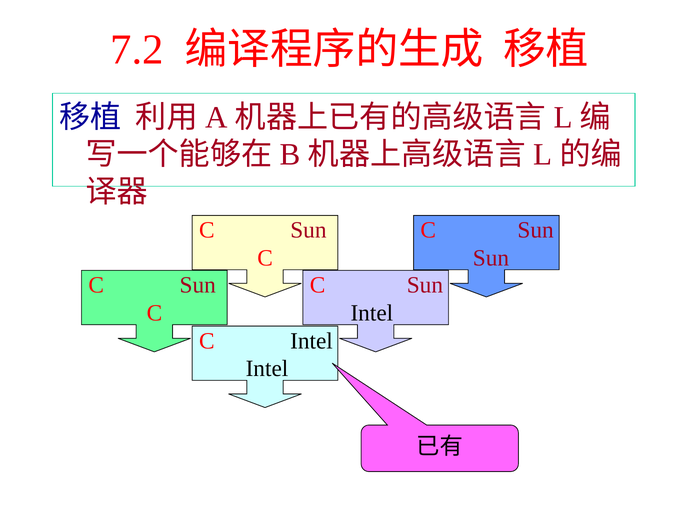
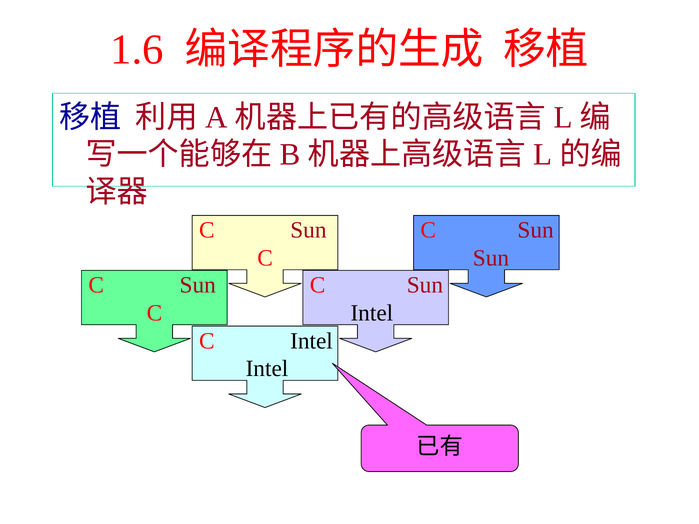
7.2: 7.2 -> 1.6
